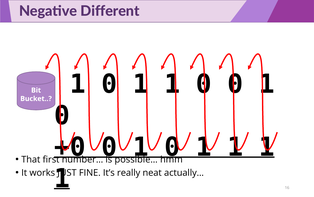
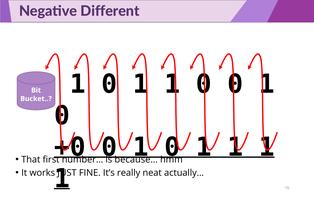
possible…: possible… -> because…
